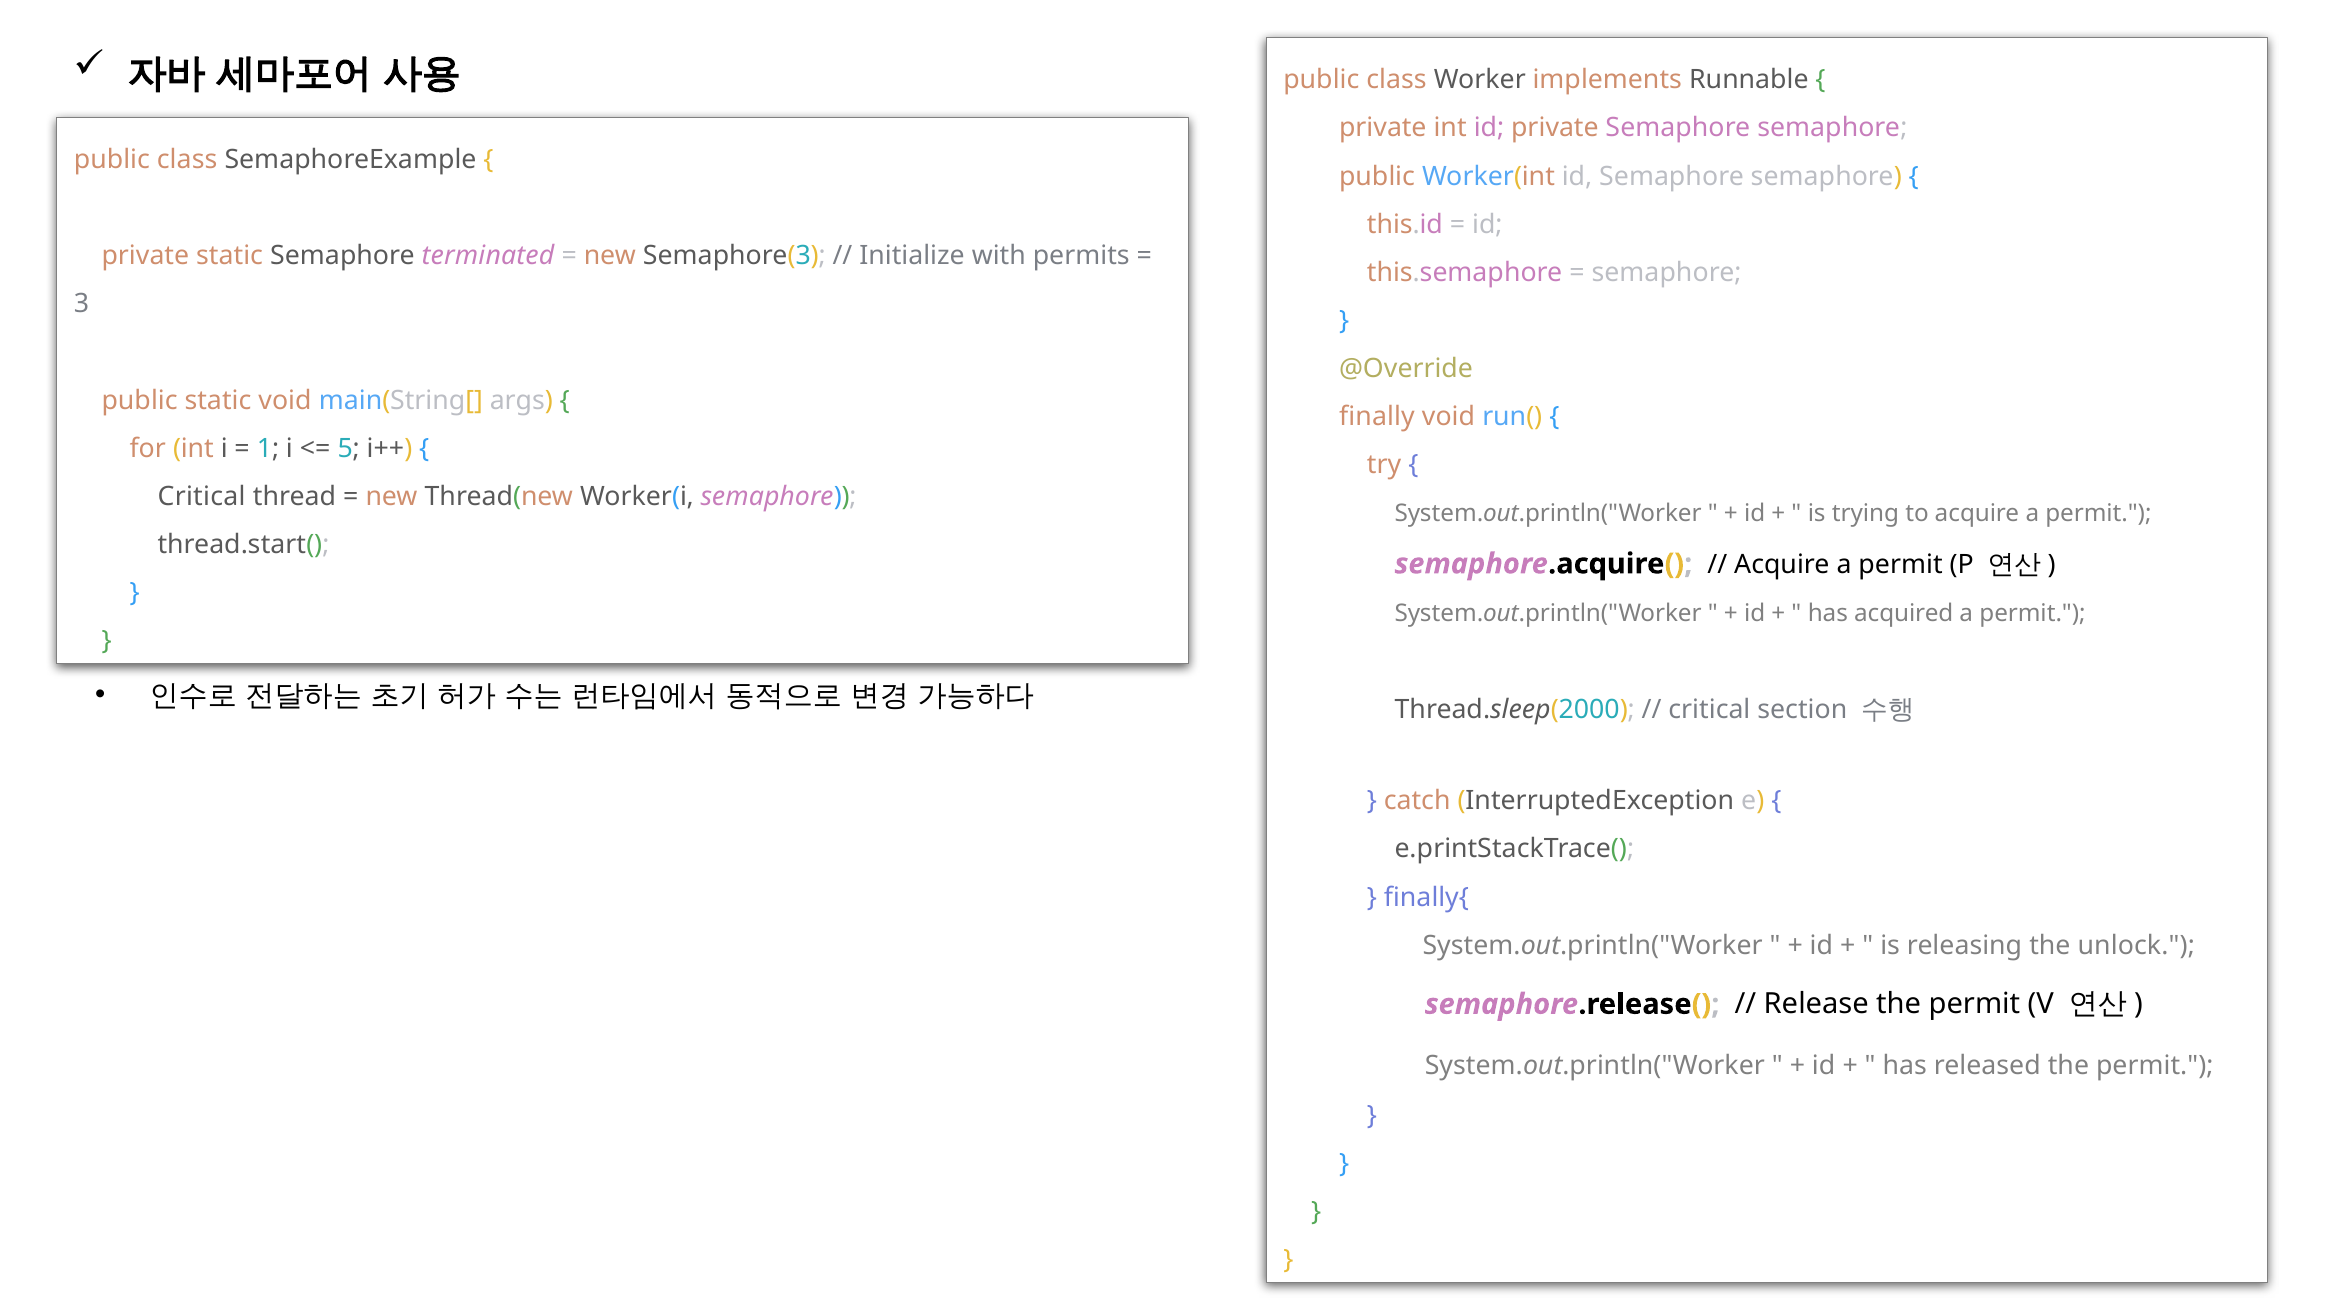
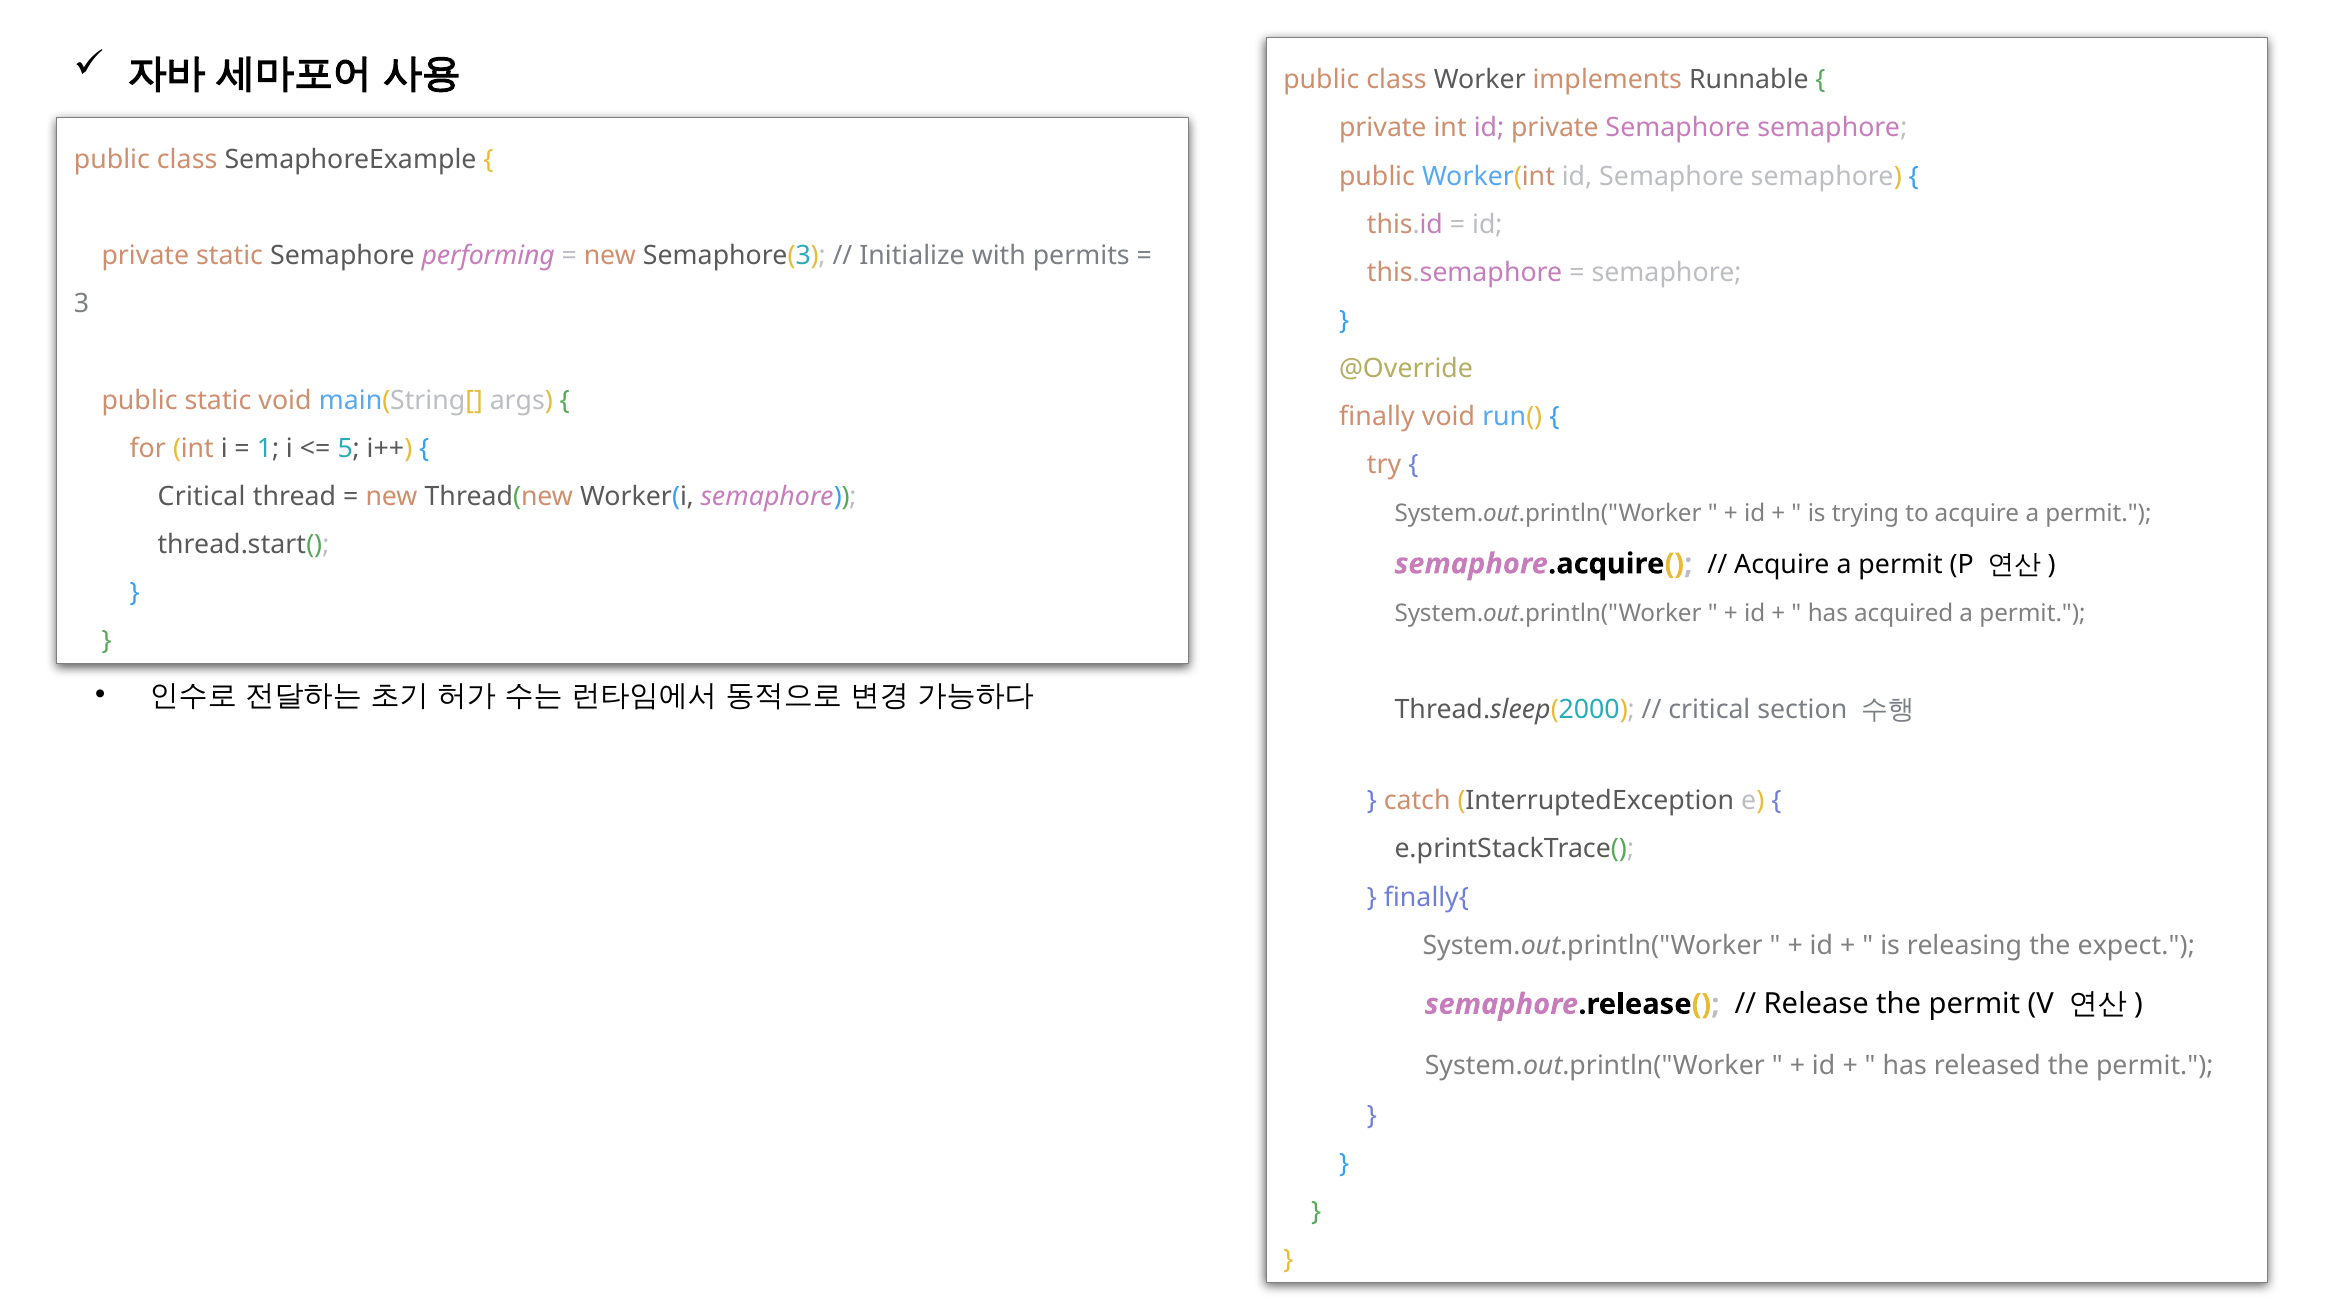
terminated: terminated -> performing
unlock: unlock -> expect
